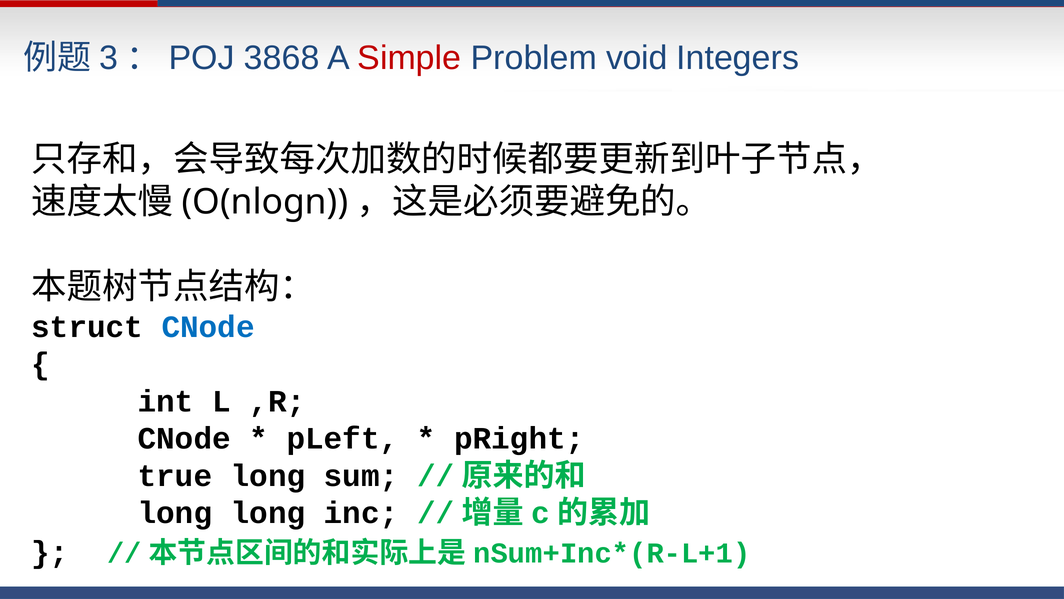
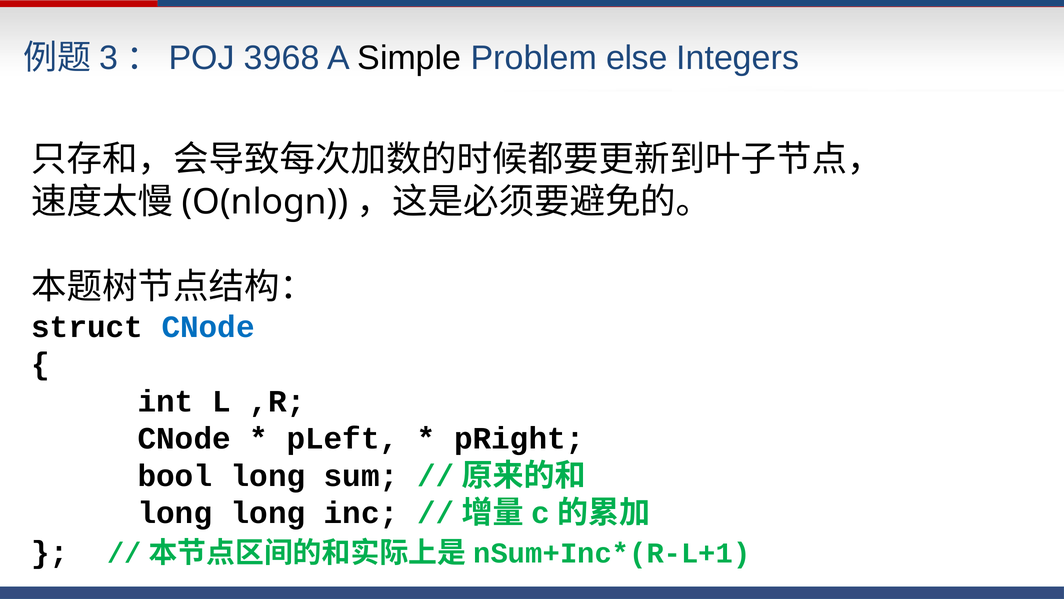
3868: 3868 -> 3968
Simple colour: red -> black
void: void -> else
true: true -> bool
